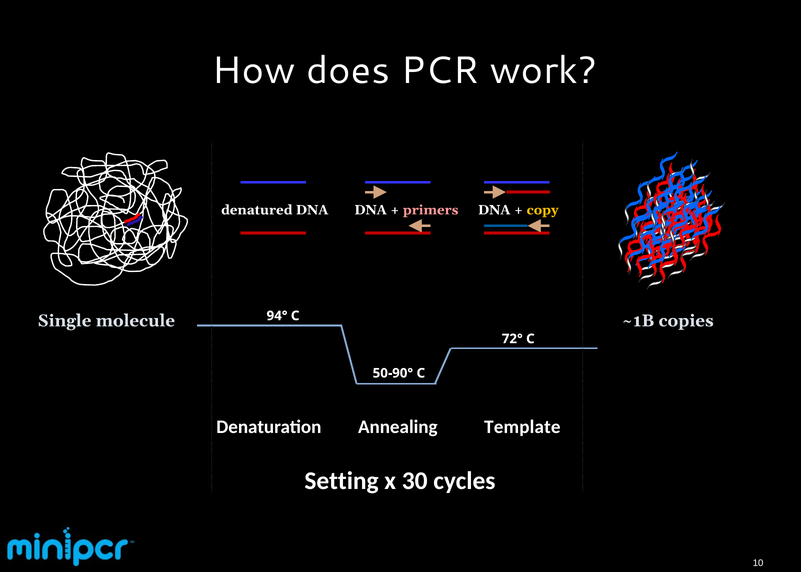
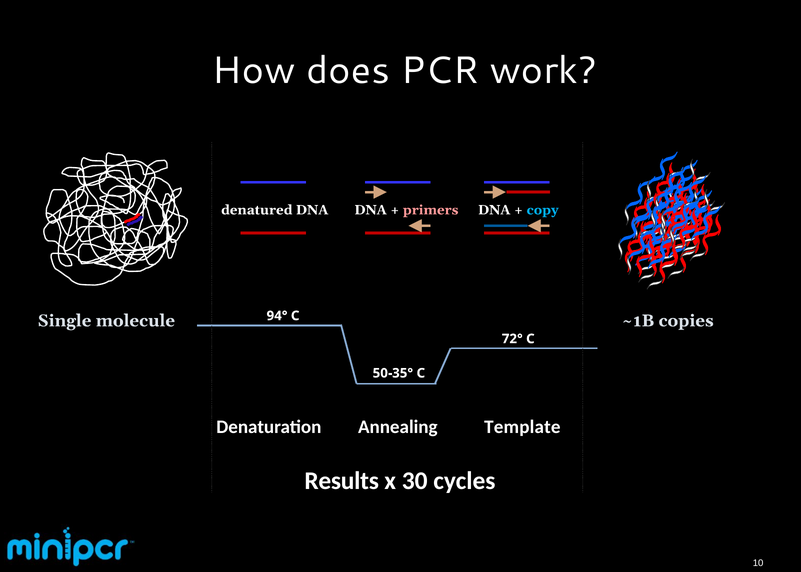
copy colour: yellow -> light blue
50-90°: 50-90° -> 50-35°
Setting: Setting -> Results
